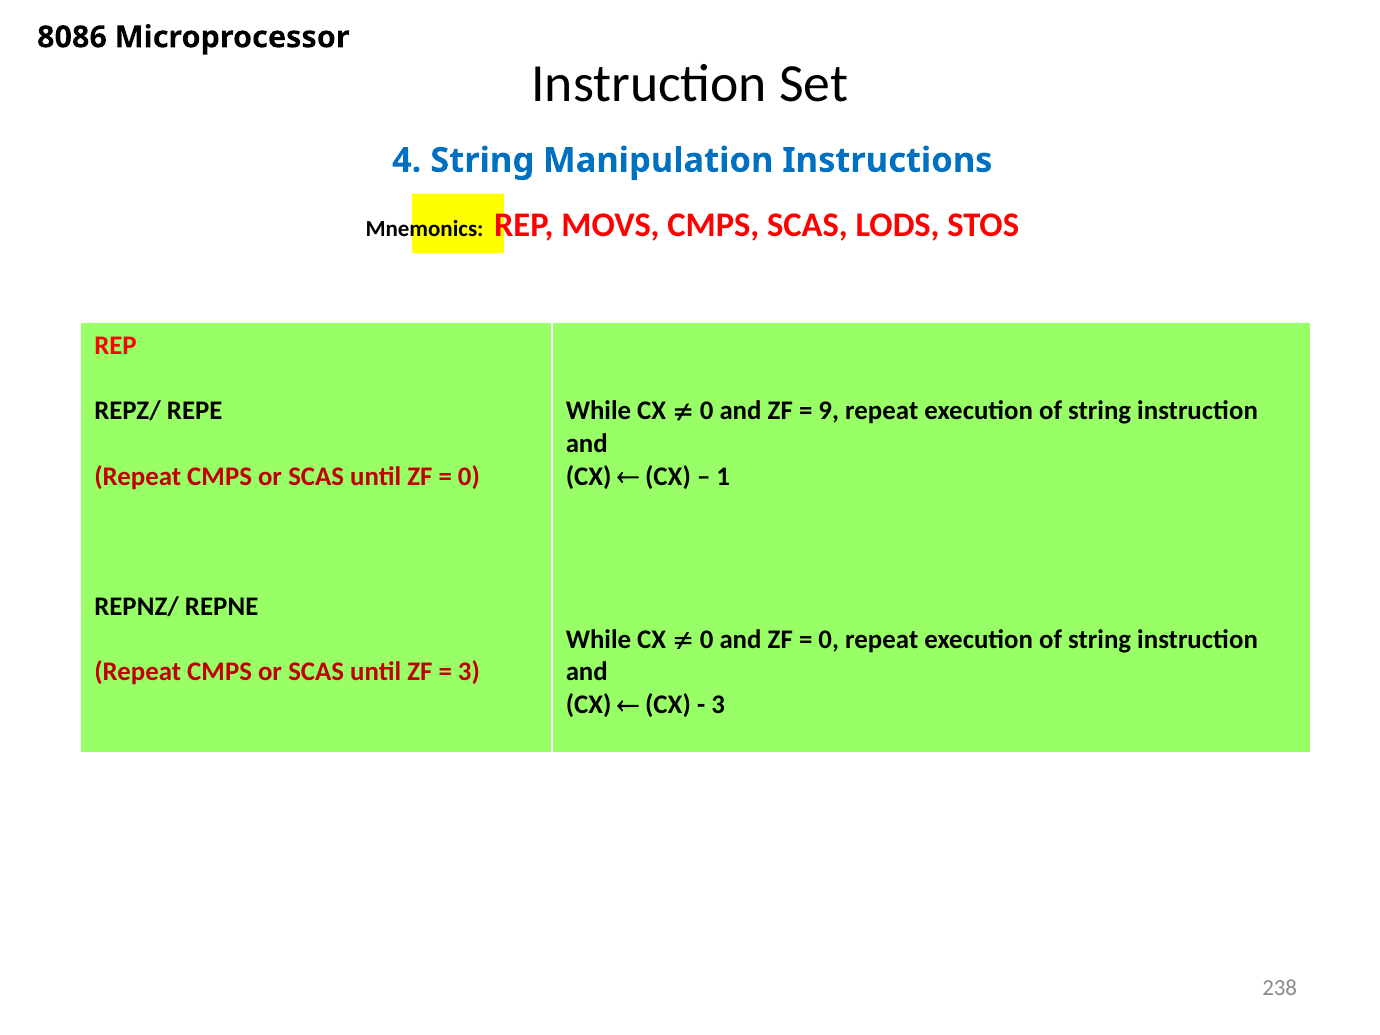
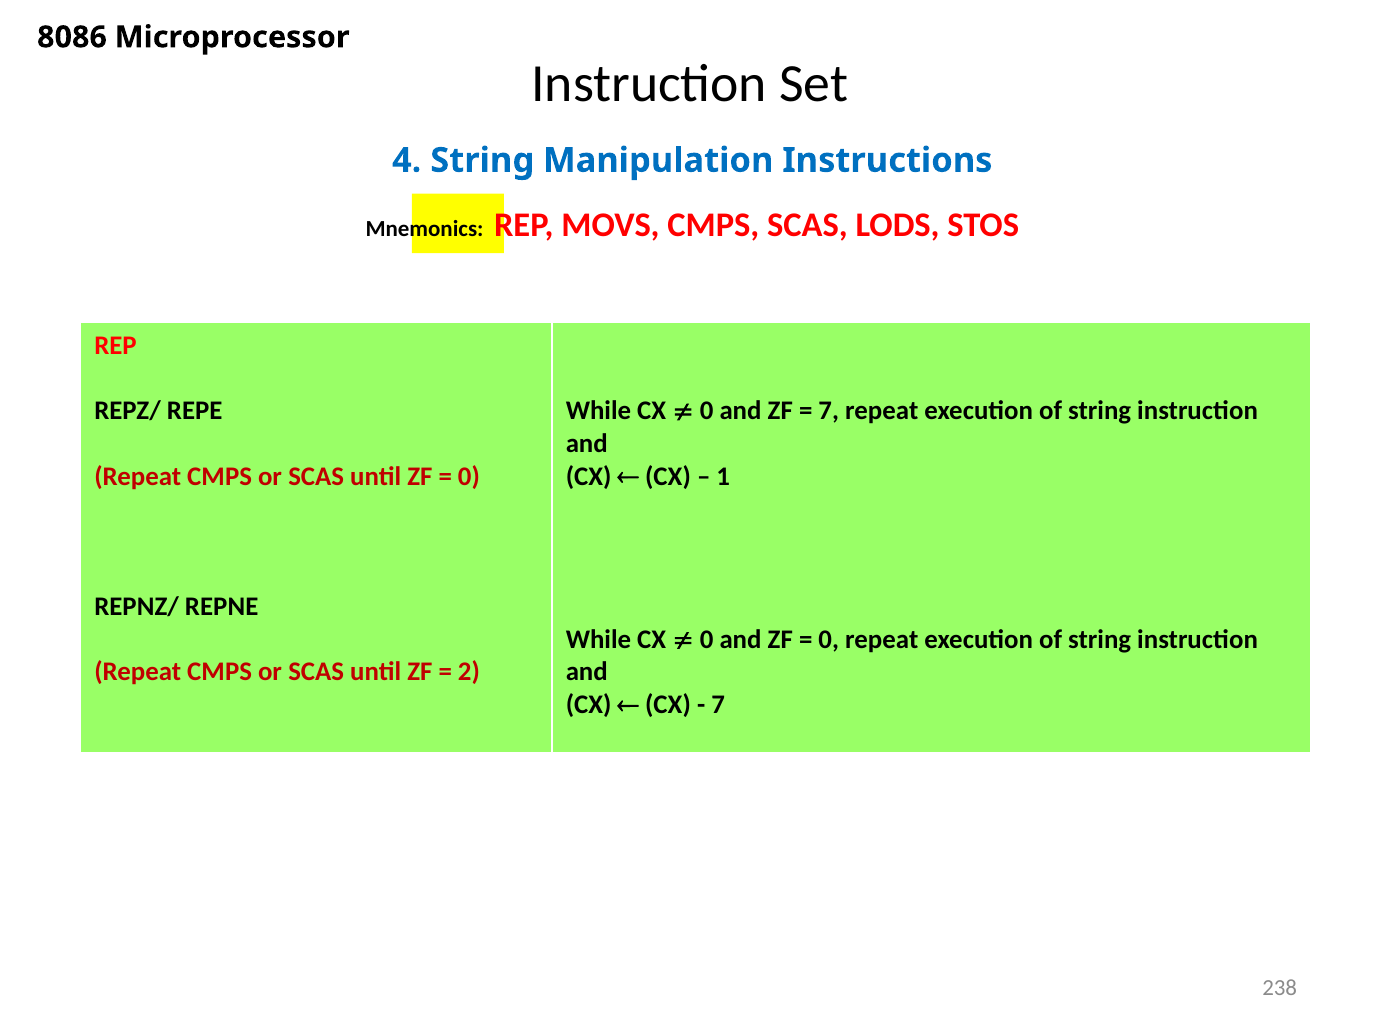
9 at (829, 411): 9 -> 7
3 at (469, 672): 3 -> 2
3 at (718, 705): 3 -> 7
